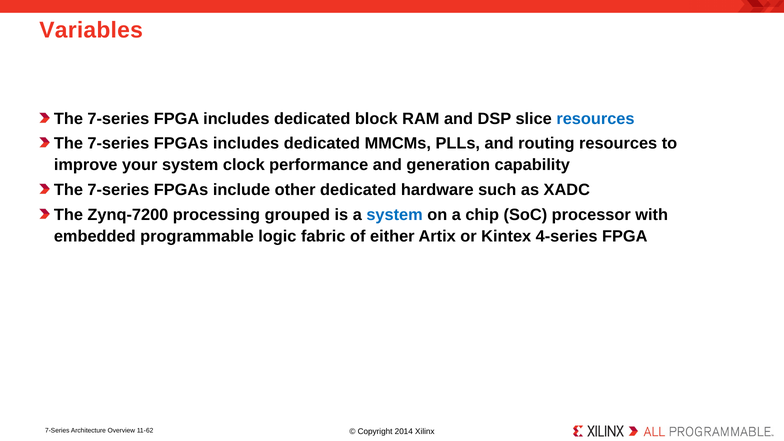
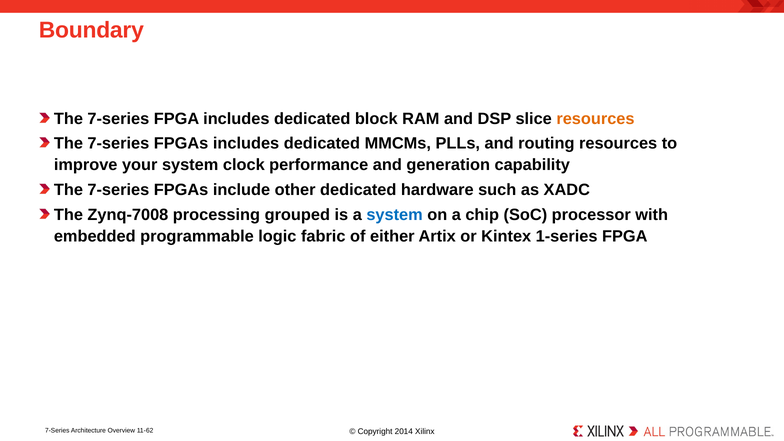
Variables: Variables -> Boundary
resources at (595, 119) colour: blue -> orange
Zynq-7200: Zynq-7200 -> Zynq-7008
4-series: 4-series -> 1-series
